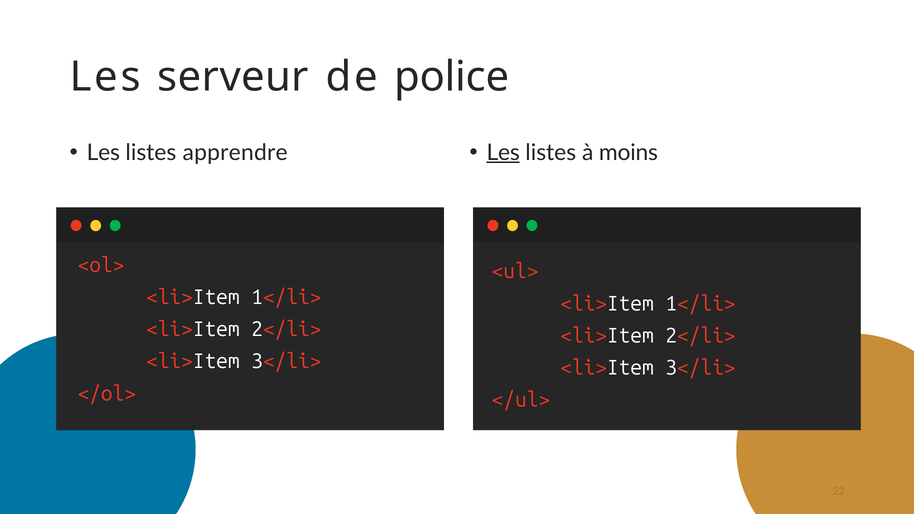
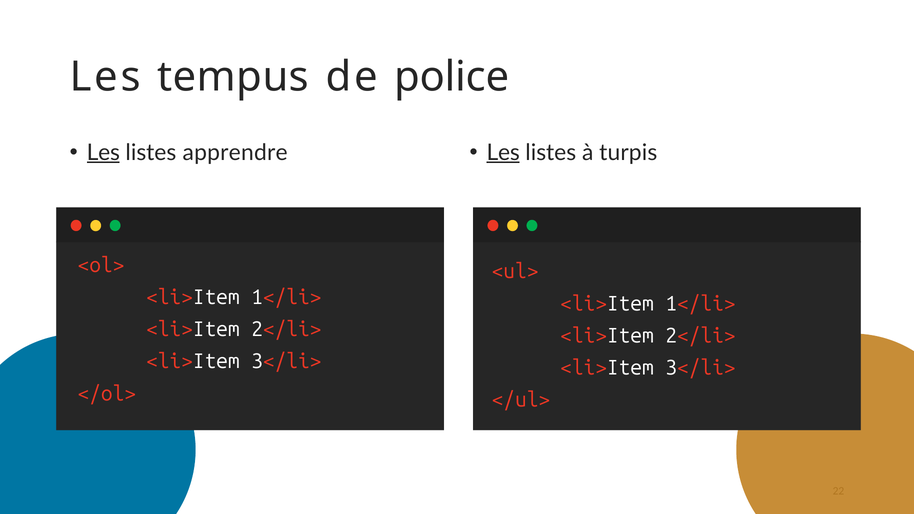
serveur: serveur -> tempus
Les at (103, 152) underline: none -> present
moins: moins -> turpis
